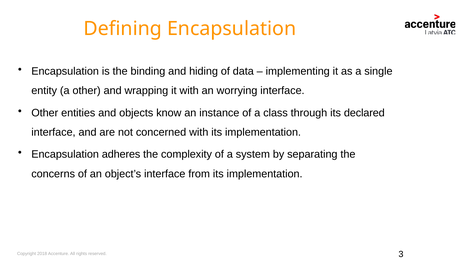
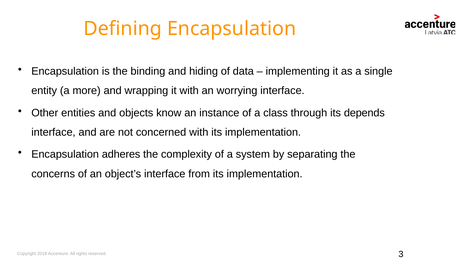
a other: other -> more
declared: declared -> depends
